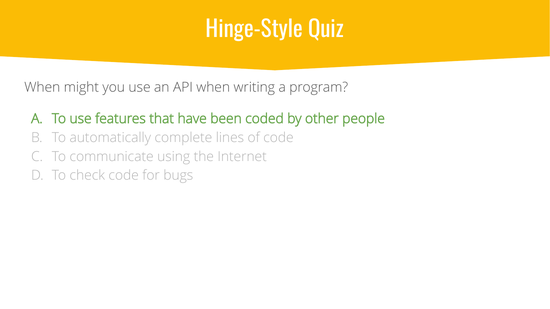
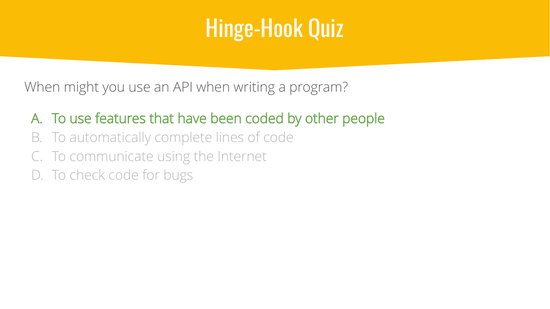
Hinge-Style: Hinge-Style -> Hinge-Hook
